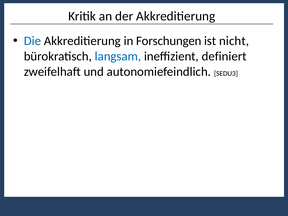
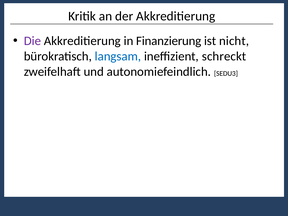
Die colour: blue -> purple
Forschungen: Forschungen -> Finanzierung
definiert: definiert -> schreckt
